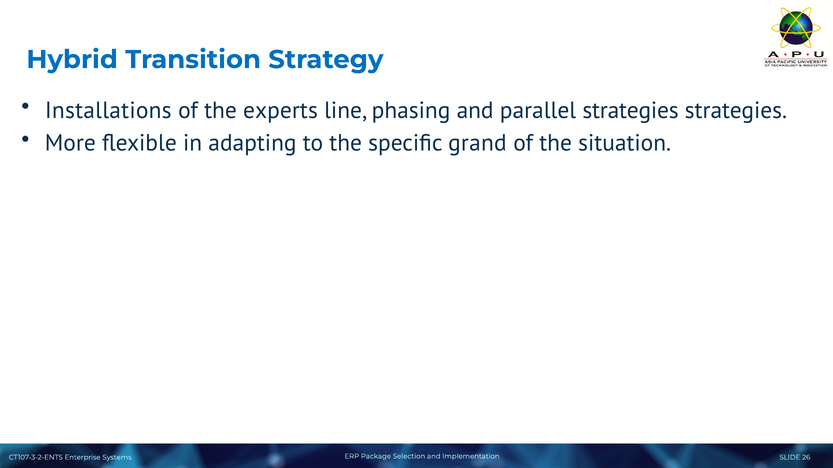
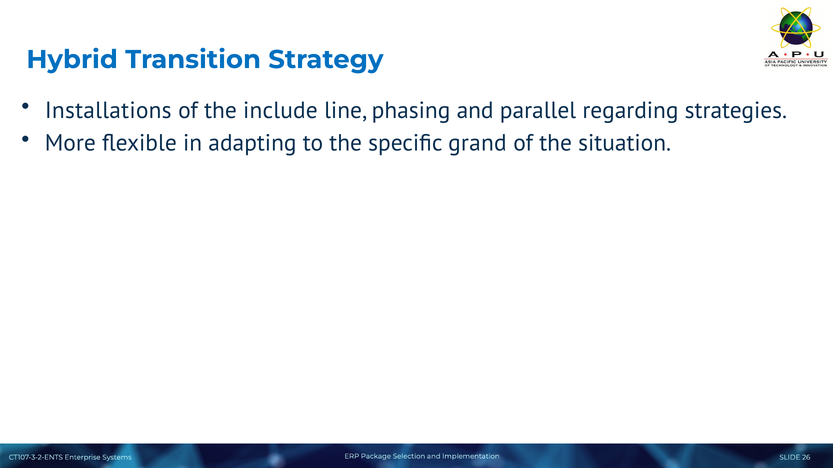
experts: experts -> include
parallel strategies: strategies -> regarding
